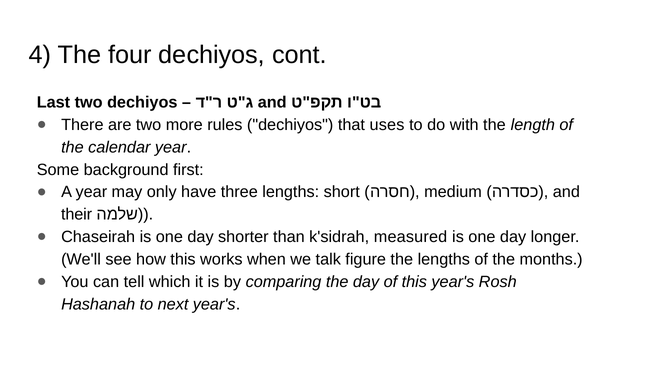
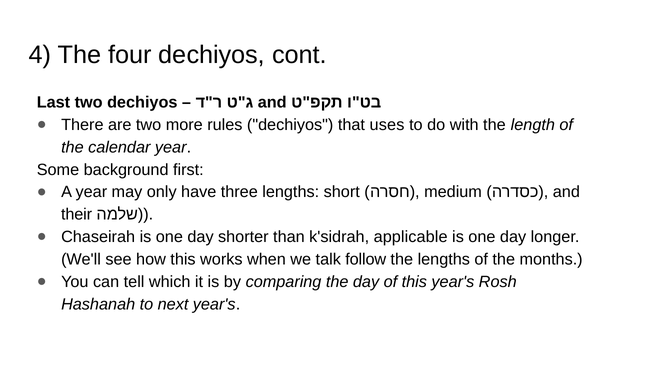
measured: measured -> applicable
figure: figure -> follow
